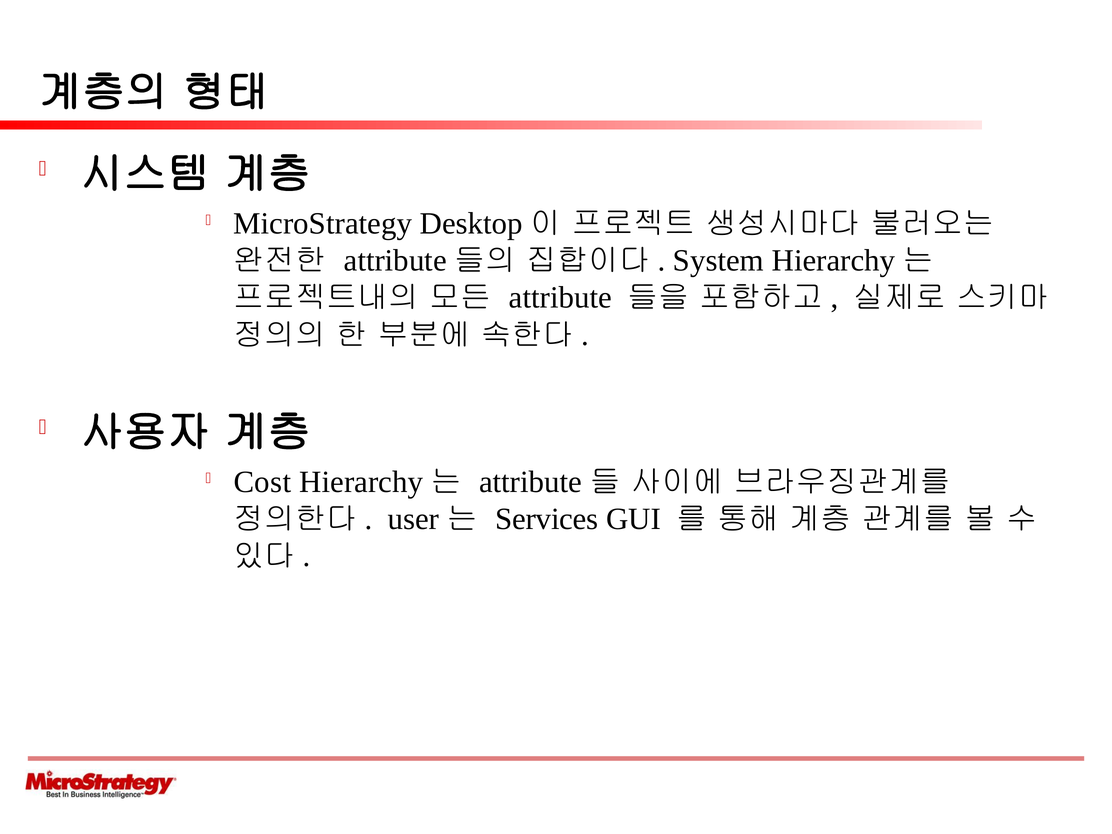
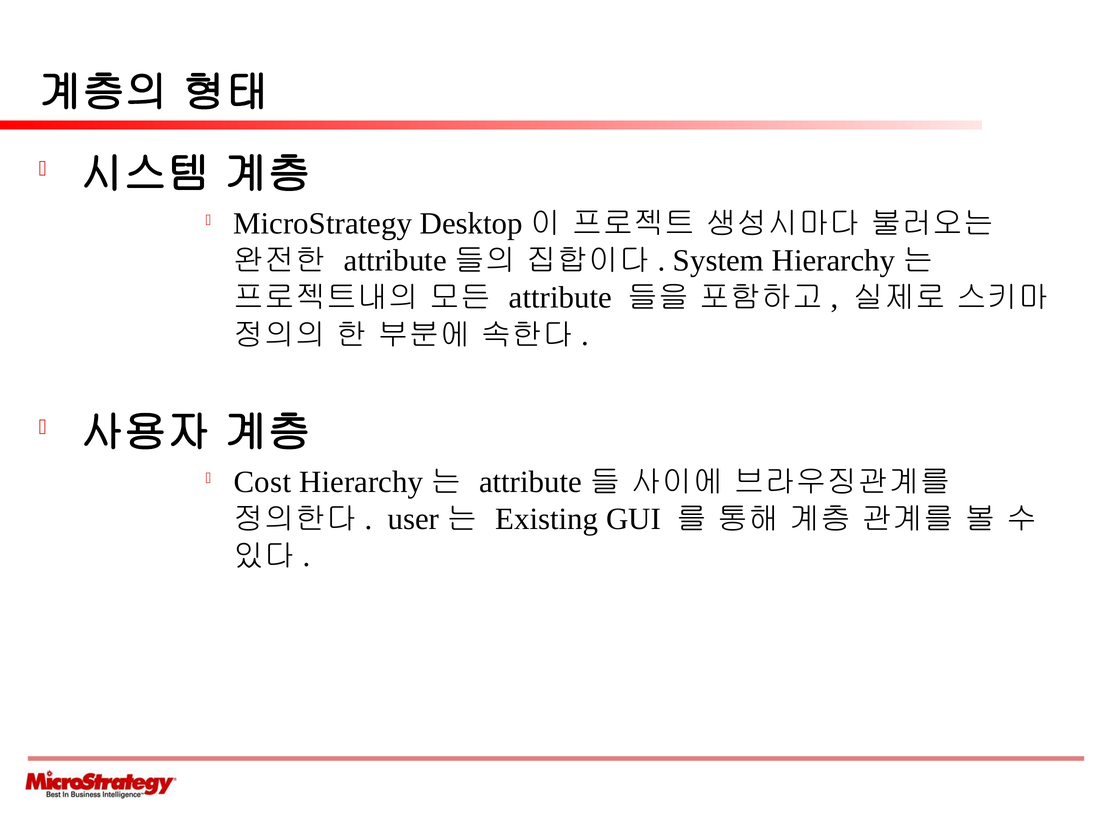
Services: Services -> Existing
